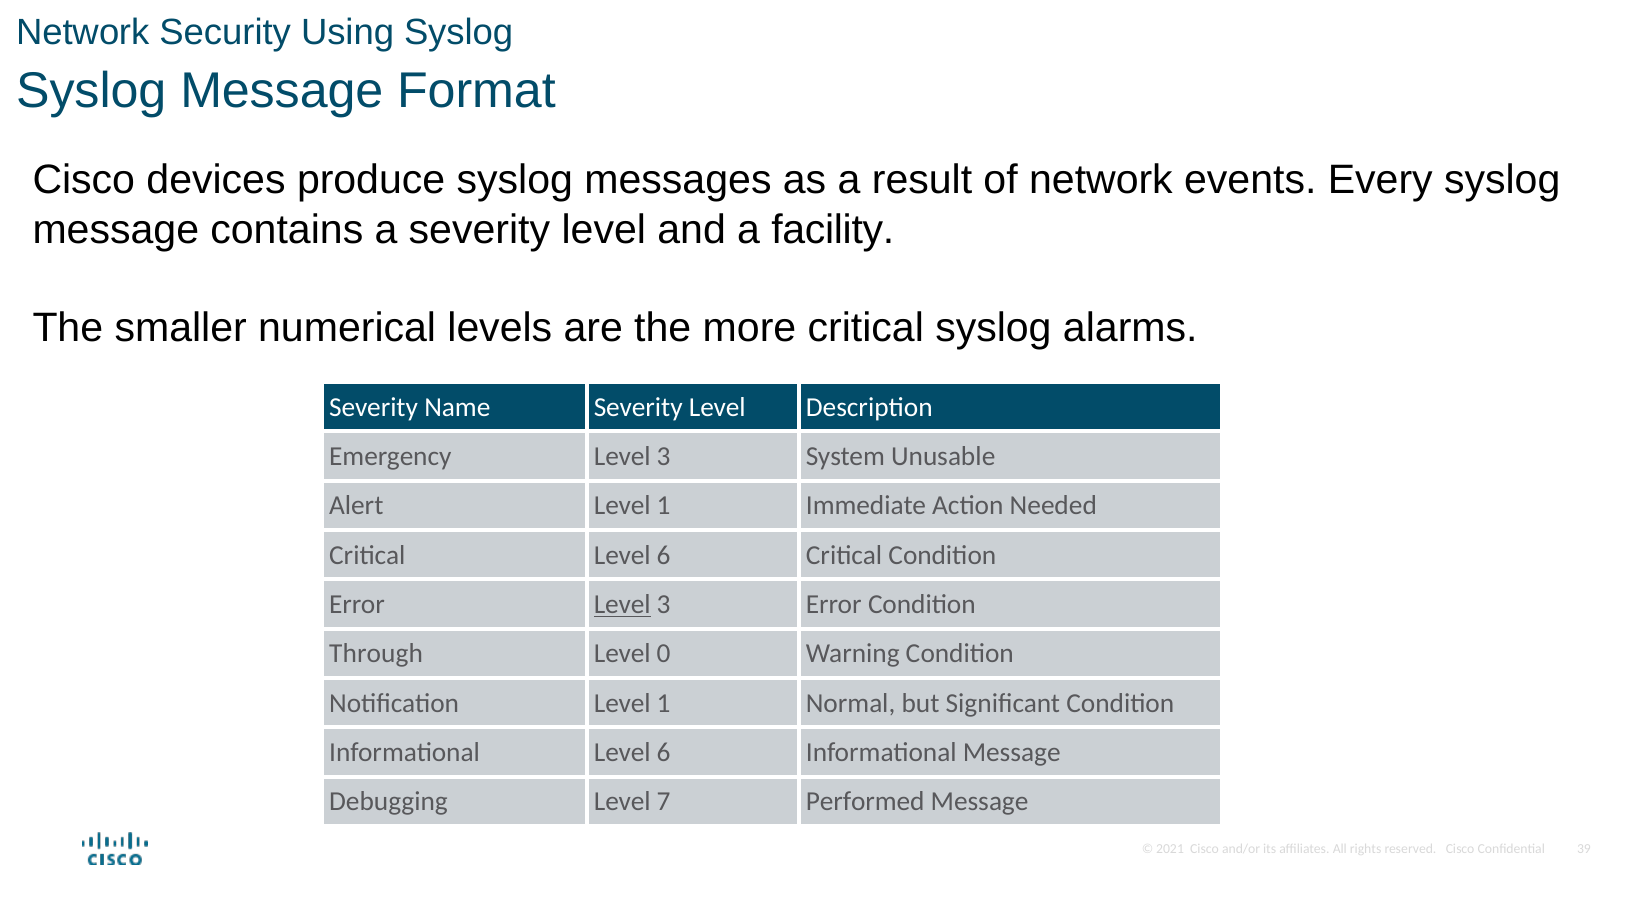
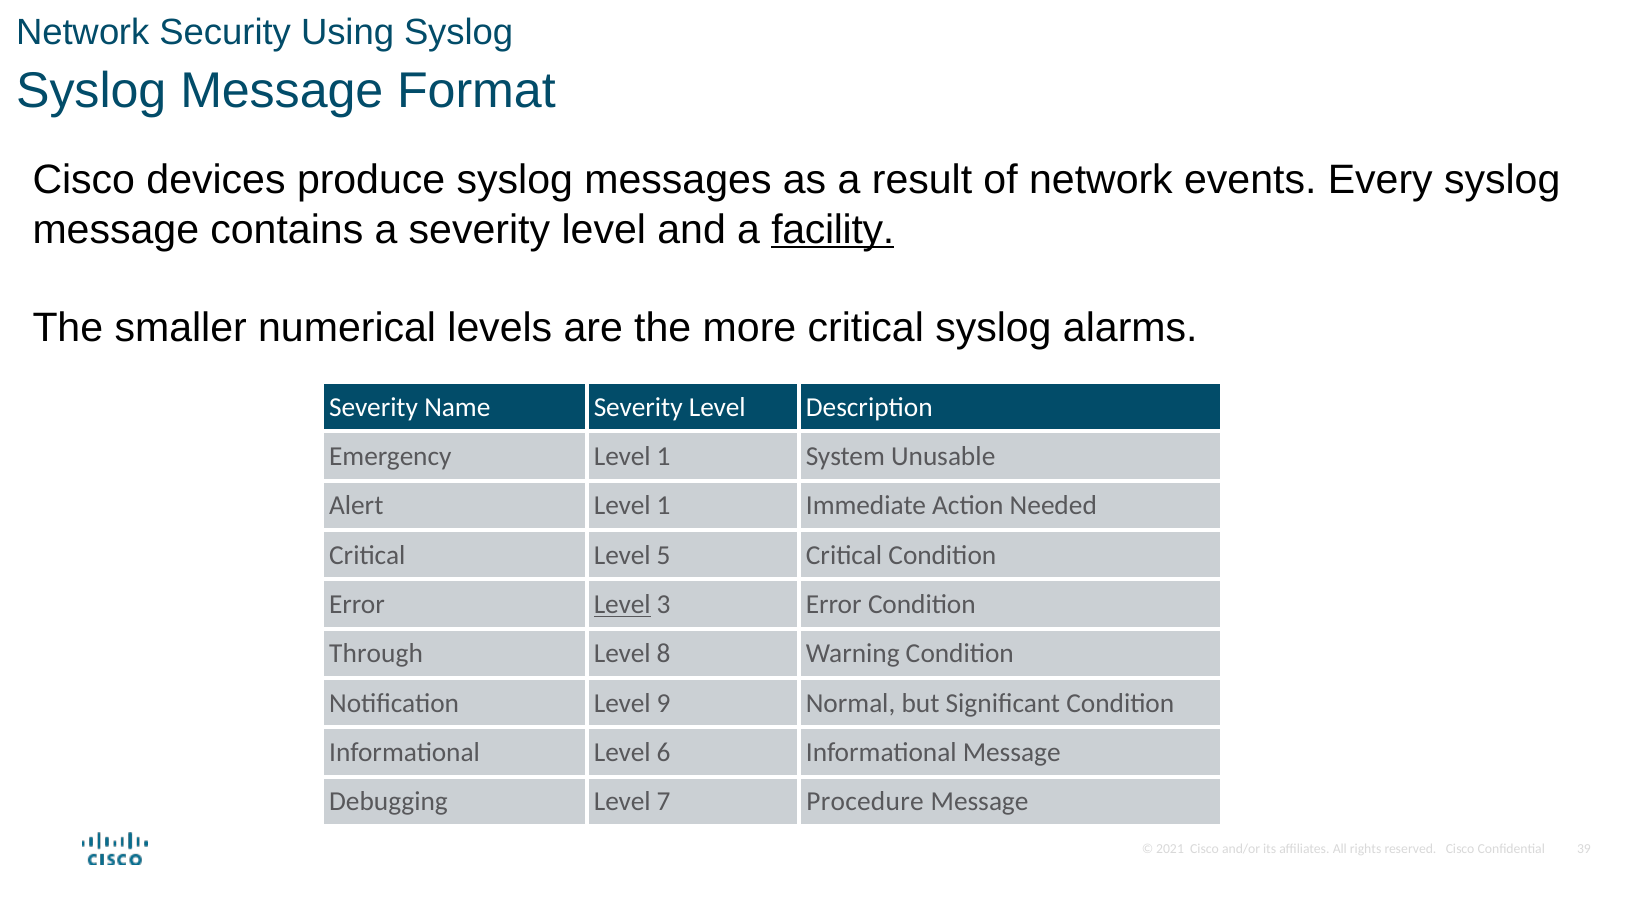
facility underline: none -> present
Emergency Level 3: 3 -> 1
Critical Level 6: 6 -> 5
0: 0 -> 8
Notification Level 1: 1 -> 9
Performed: Performed -> Procedure
